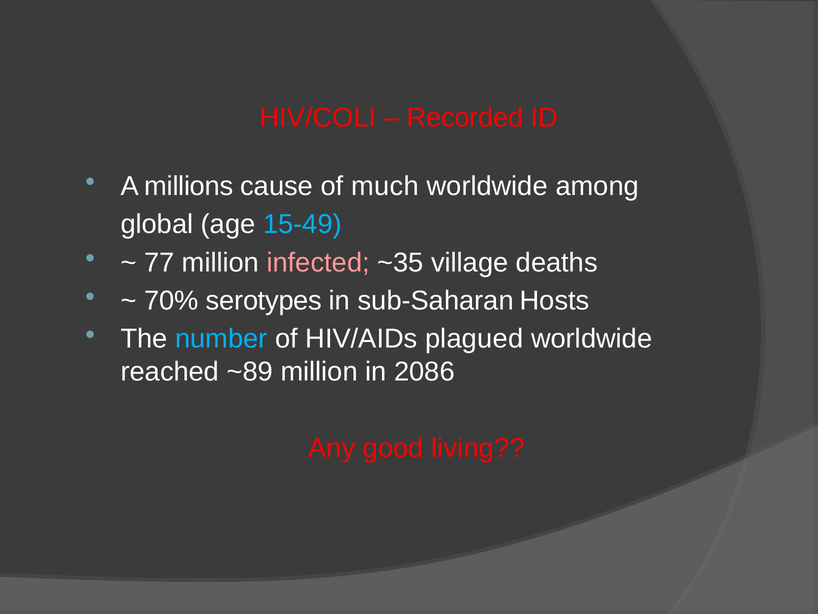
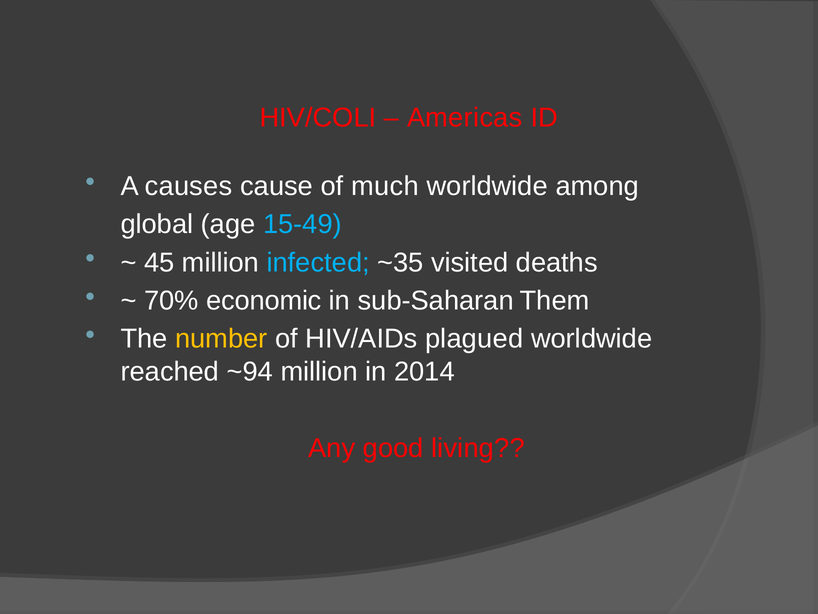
Recorded: Recorded -> Americas
millions: millions -> causes
77: 77 -> 45
infected colour: pink -> light blue
village: village -> visited
serotypes: serotypes -> economic
Hosts: Hosts -> Them
number colour: light blue -> yellow
~89: ~89 -> ~94
2086: 2086 -> 2014
